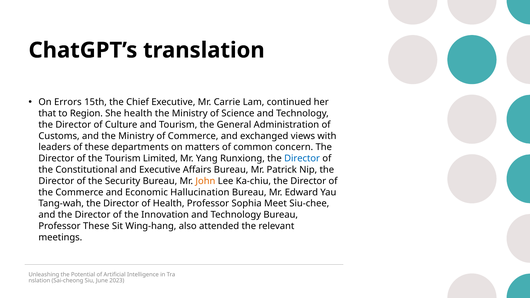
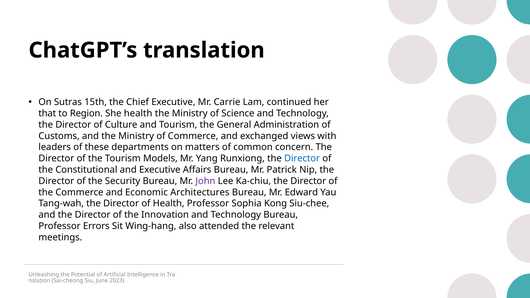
Errors: Errors -> Sutras
Limited: Limited -> Models
John colour: orange -> purple
Hallucination: Hallucination -> Architectures
Meet: Meet -> Kong
Professor These: These -> Errors
